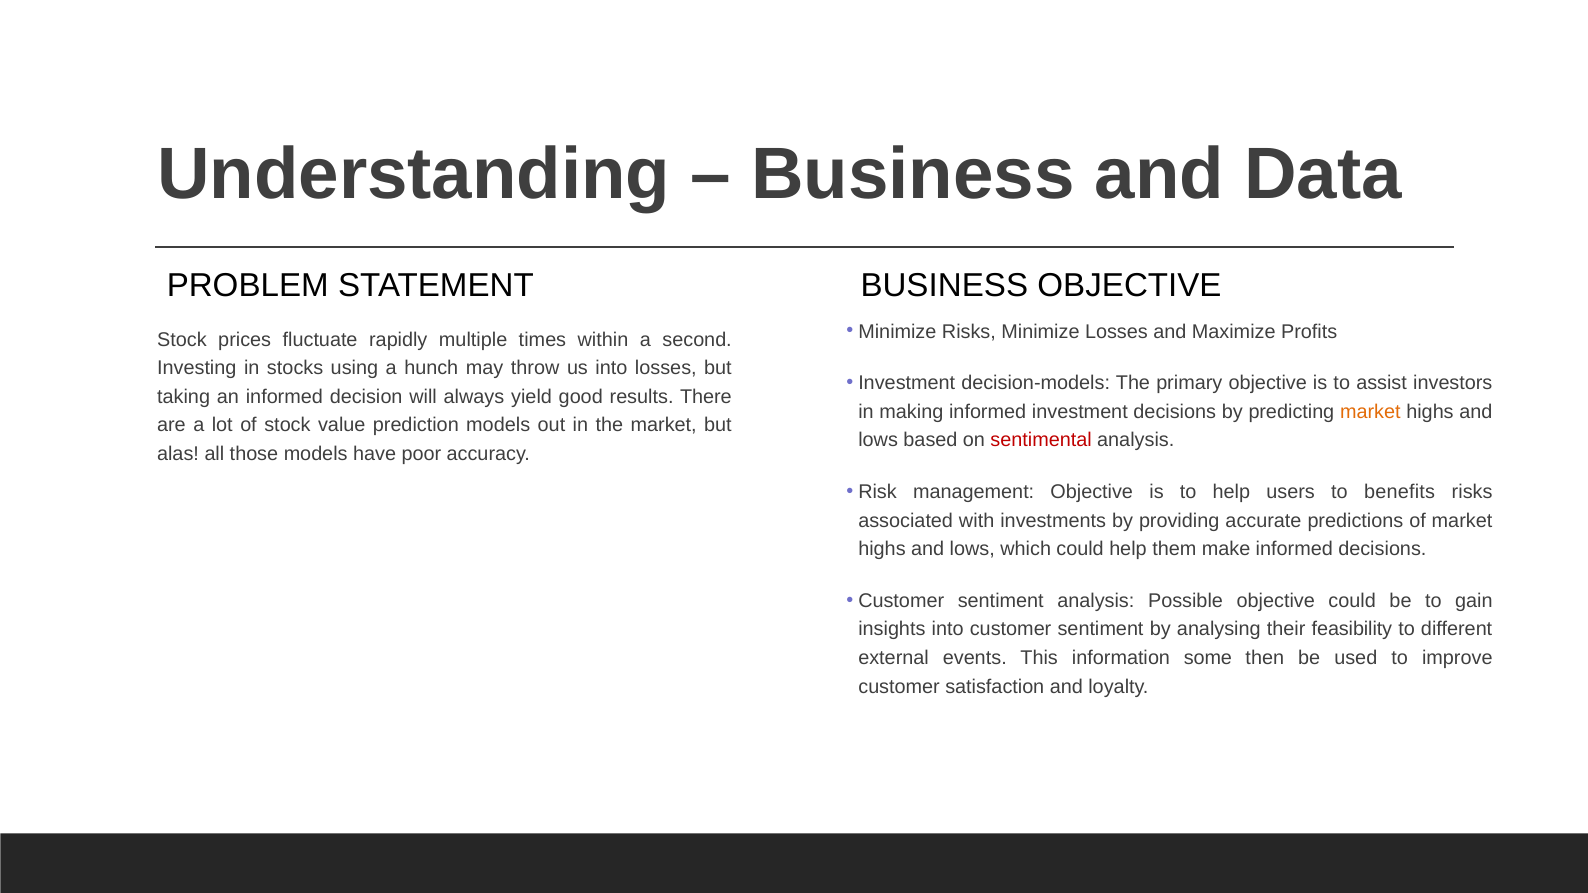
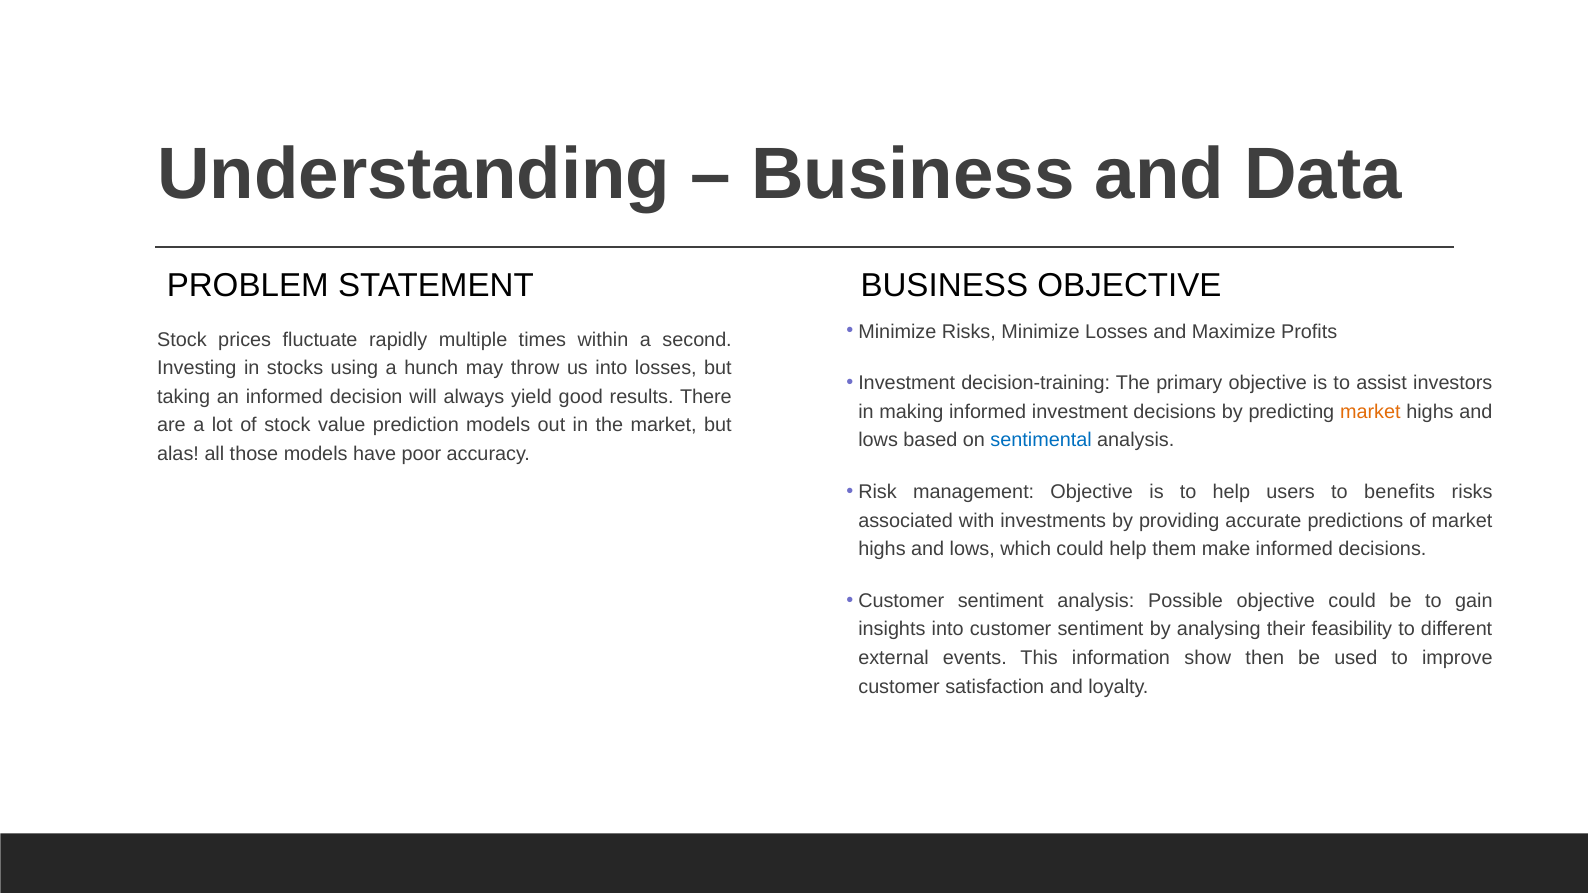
decision-models: decision-models -> decision-training
sentimental colour: red -> blue
some: some -> show
